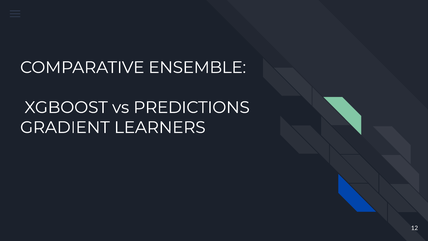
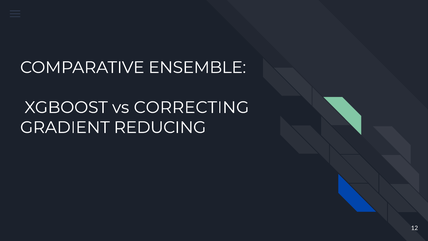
PREDICTIONS: PREDICTIONS -> CORRECTING
LEARNERS: LEARNERS -> REDUCING
